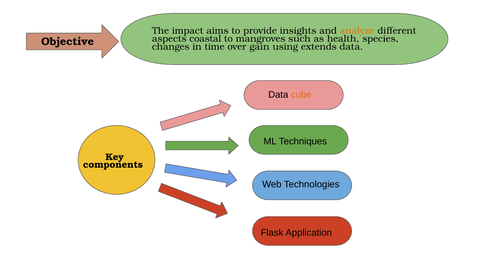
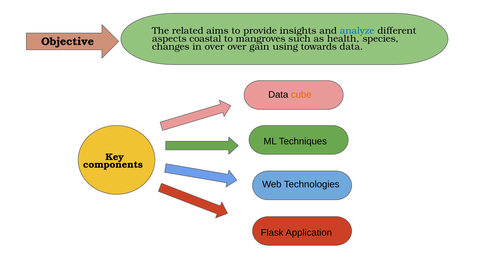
impact: impact -> related
analyze colour: orange -> blue
in time: time -> over
extends: extends -> towards
